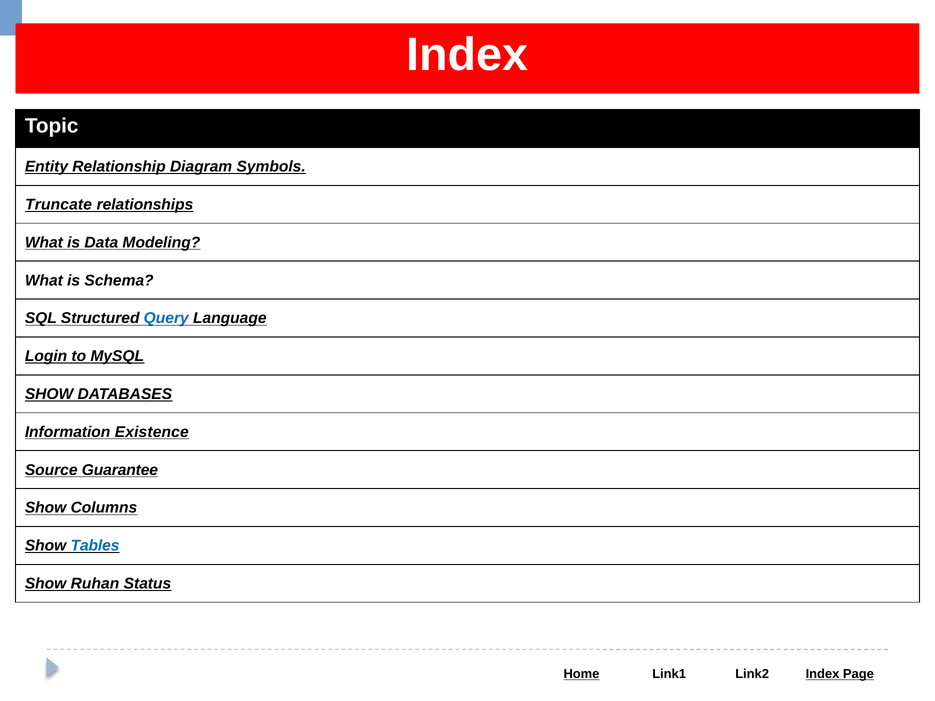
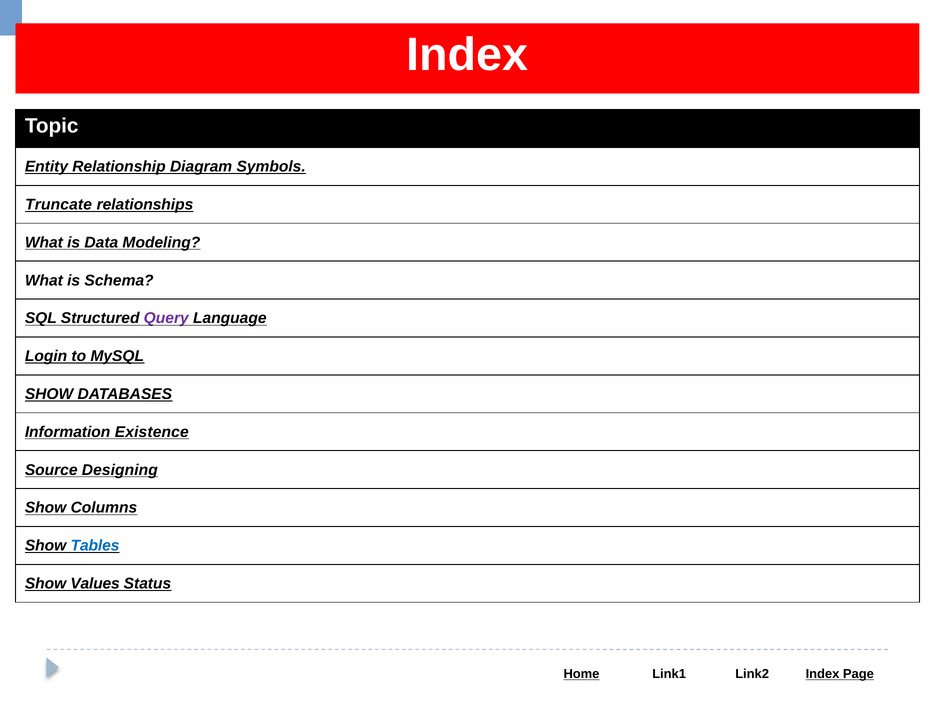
Query colour: blue -> purple
Guarantee: Guarantee -> Designing
Ruhan: Ruhan -> Values
